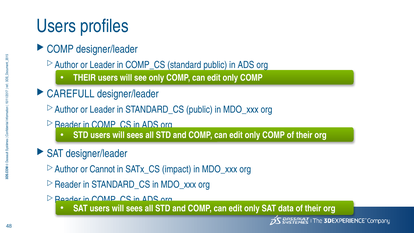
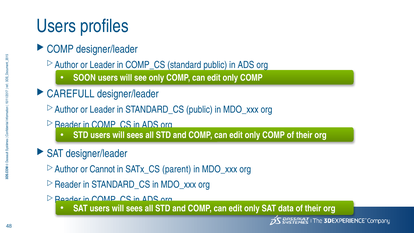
THEIR at (85, 78): THEIR -> SOON
impact: impact -> parent
